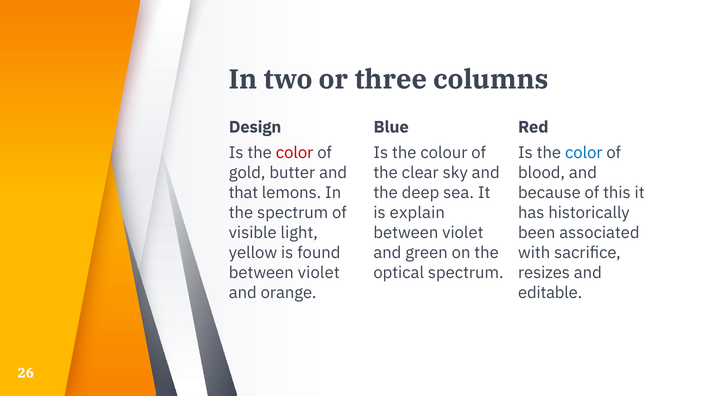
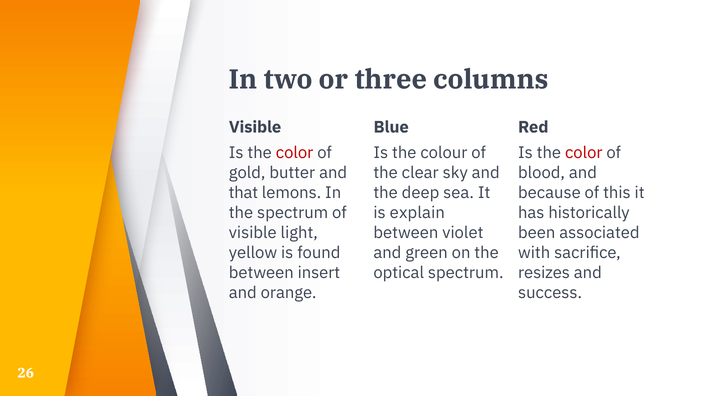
Design at (255, 127): Design -> Visible
color at (584, 153) colour: blue -> red
violet at (319, 272): violet -> insert
editable: editable -> success
